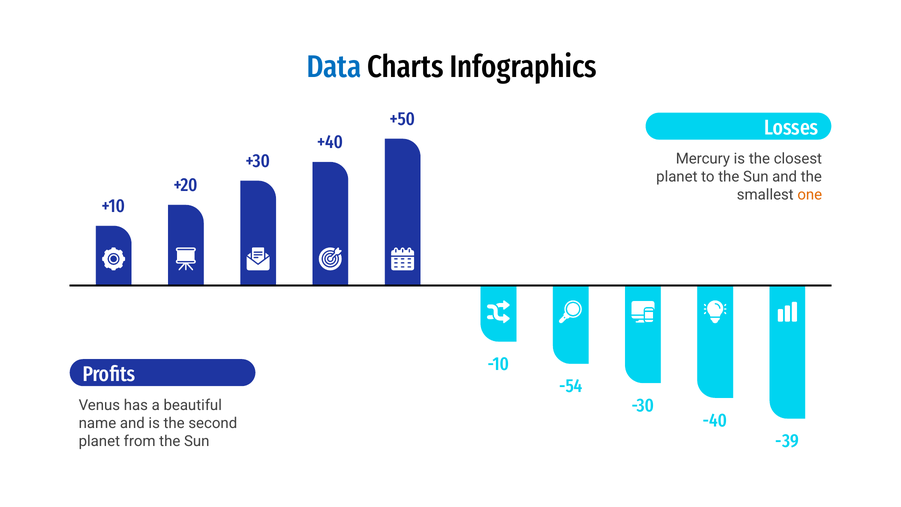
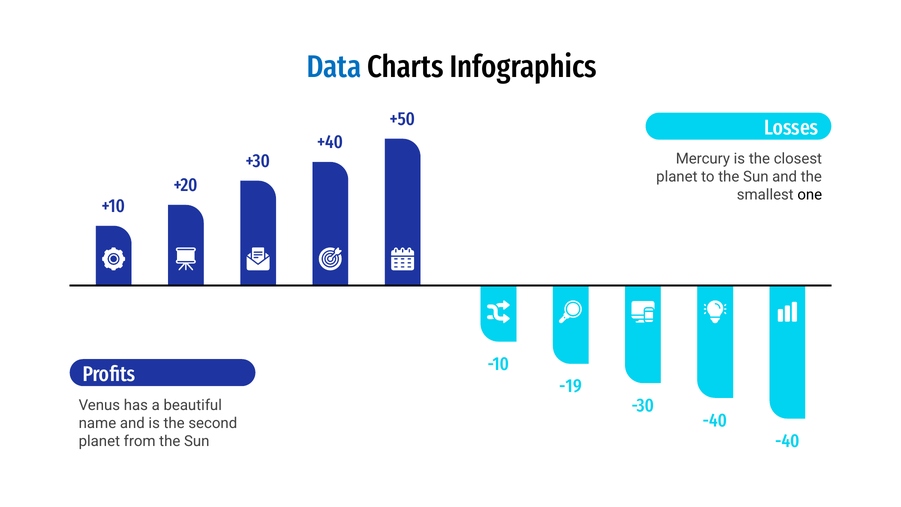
one colour: orange -> black
-54: -54 -> -19
-39 at (787, 441): -39 -> -40
